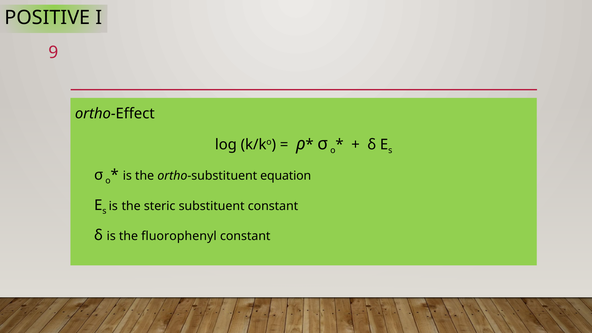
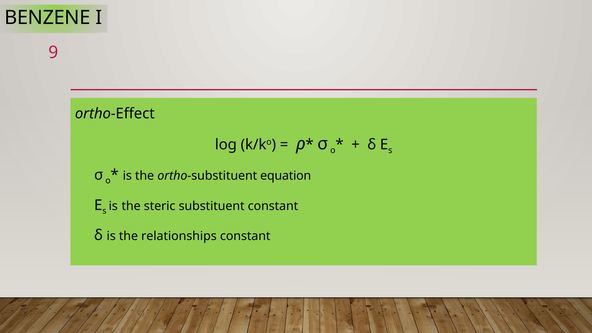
POSITIVE: POSITIVE -> BENZENE
fluorophenyl: fluorophenyl -> relationships
